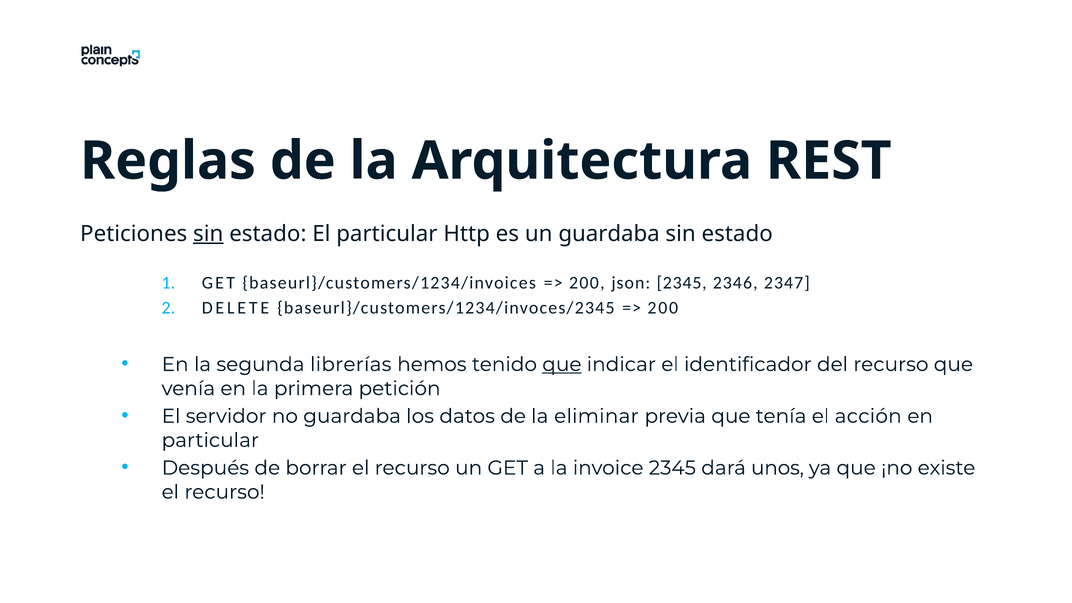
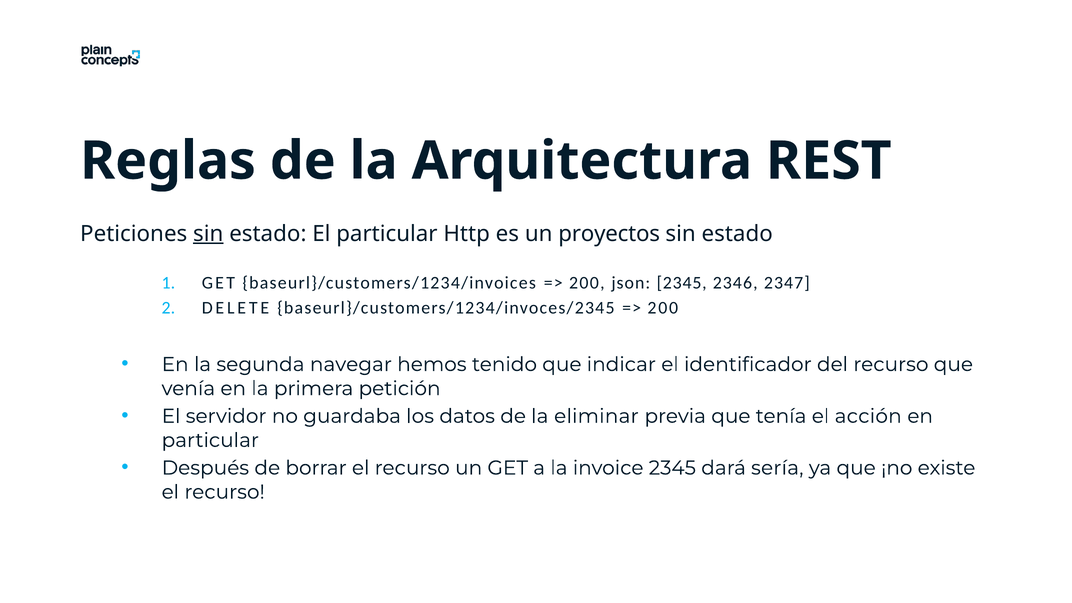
un guardaba: guardaba -> proyectos
librerías: librerías -> navegar
que at (562, 364) underline: present -> none
unos: unos -> sería
